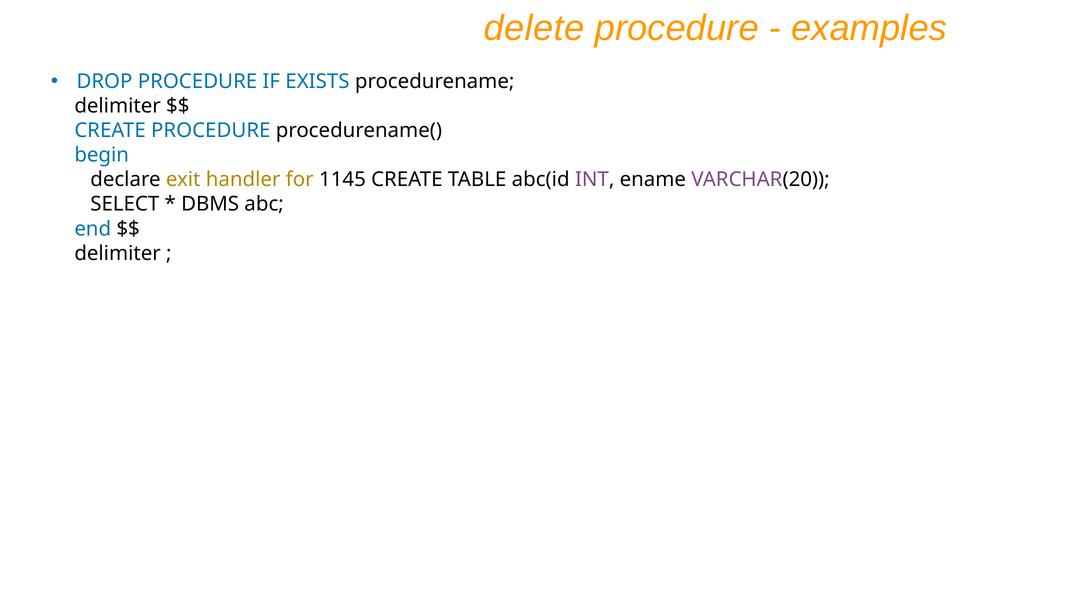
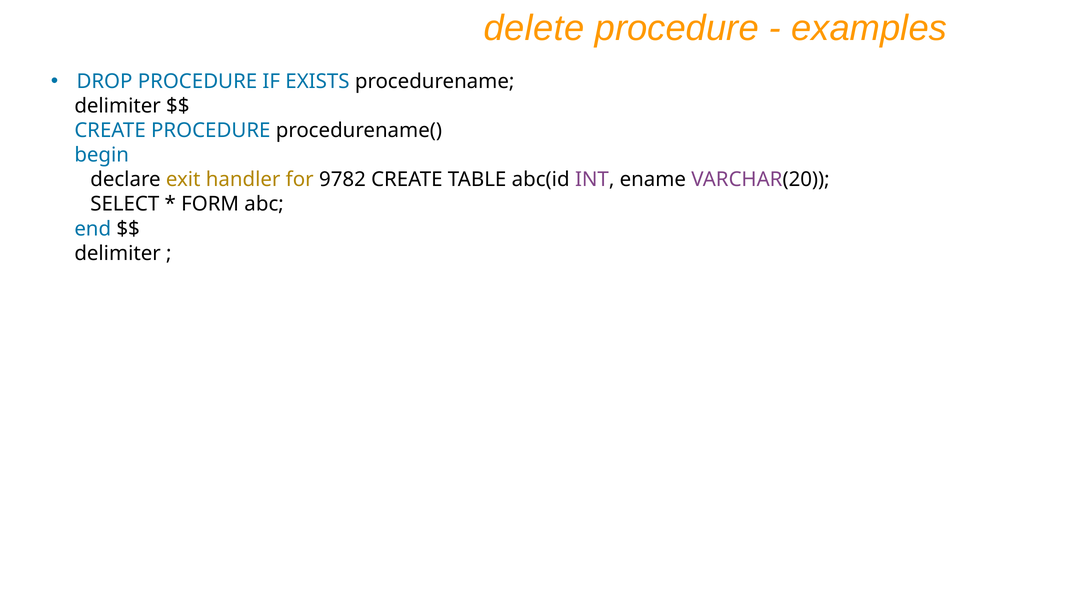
1145: 1145 -> 9782
DBMS: DBMS -> FORM
